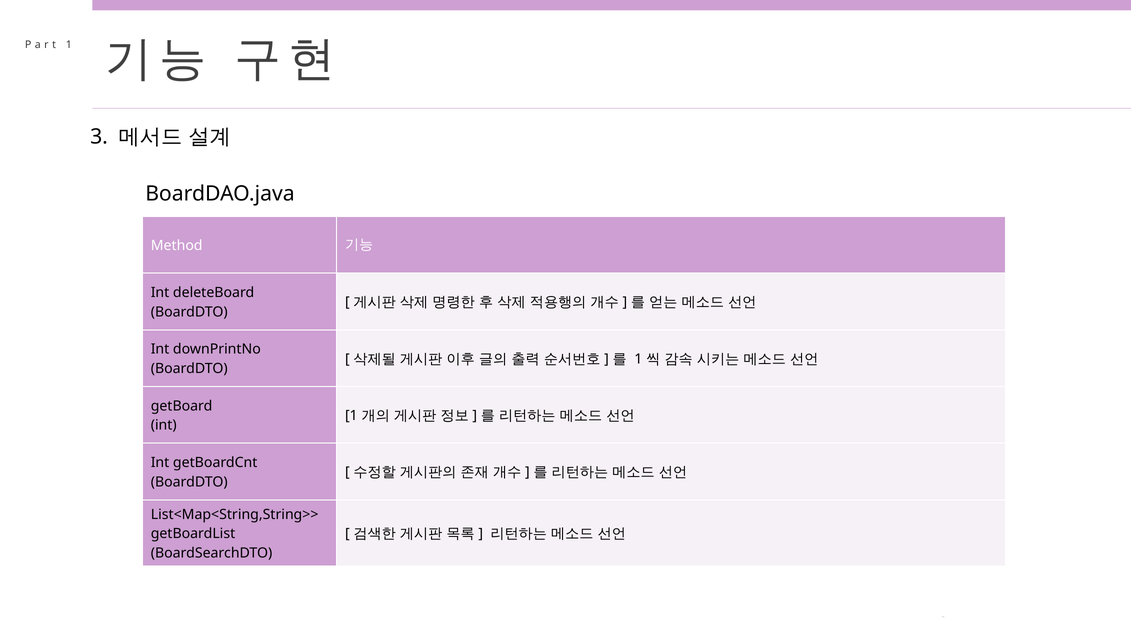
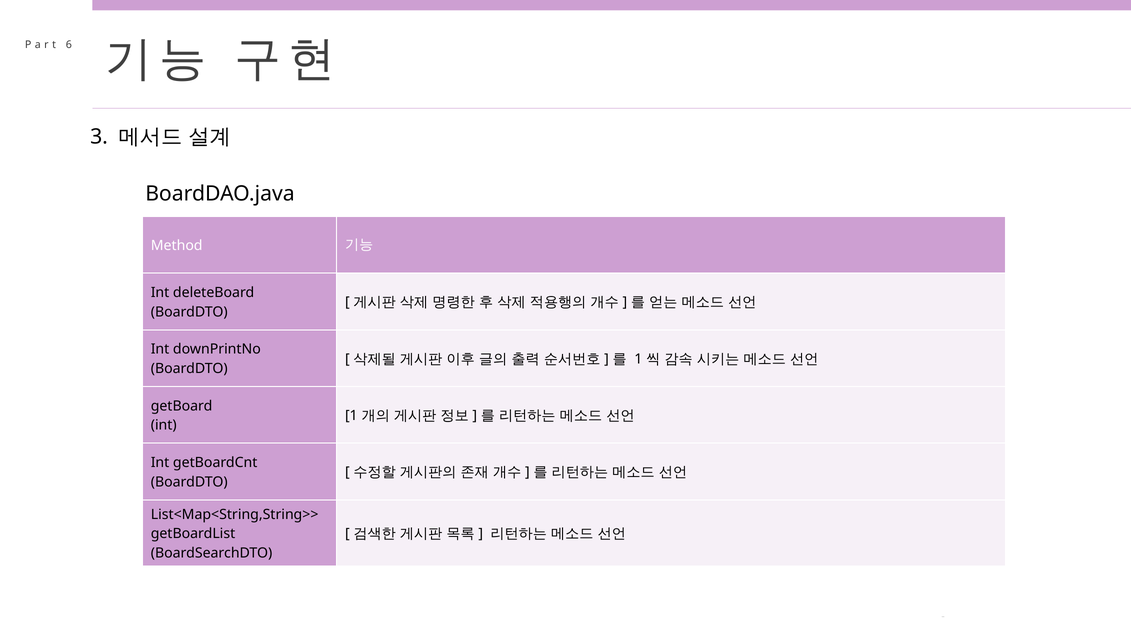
1 at (69, 45): 1 -> 6
